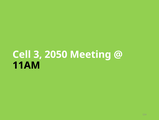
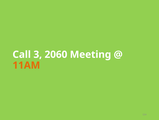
Cell: Cell -> Call
2050: 2050 -> 2060
11AM colour: black -> orange
